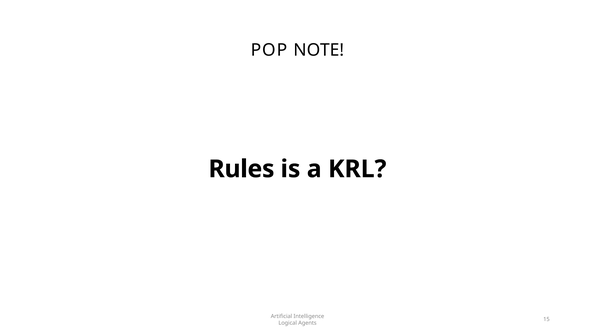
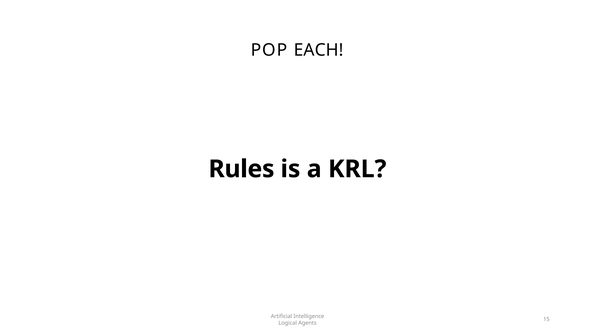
NOTE: NOTE -> EACH
